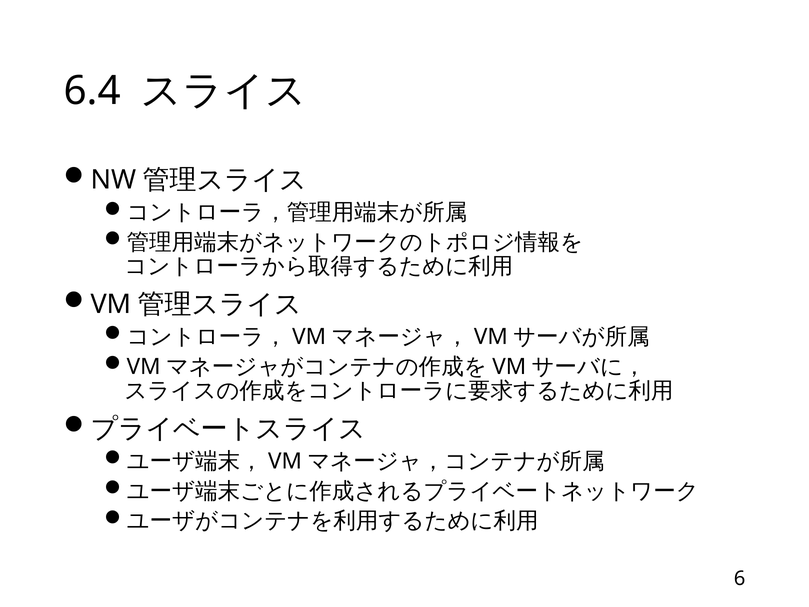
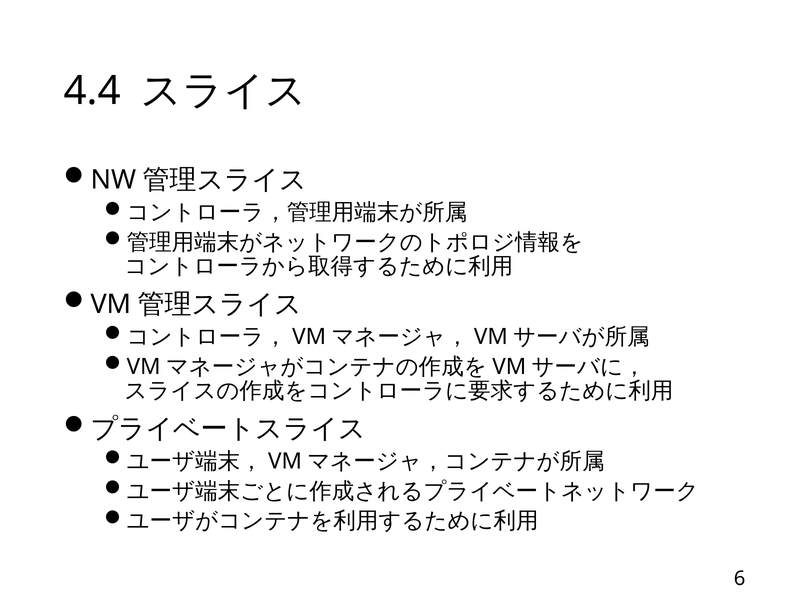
6.4: 6.4 -> 4.4
